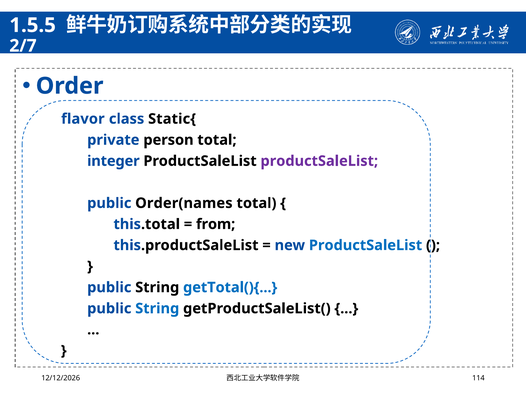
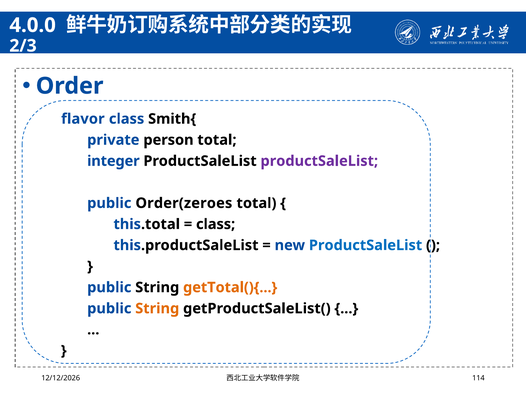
1.5.5: 1.5.5 -> 4.0.0
2/7: 2/7 -> 2/3
Static{: Static{ -> Smith{
Order(names: Order(names -> Order(zeroes
from at (216, 224): from -> class
getTotal(){ colour: blue -> orange
String at (157, 308) colour: blue -> orange
